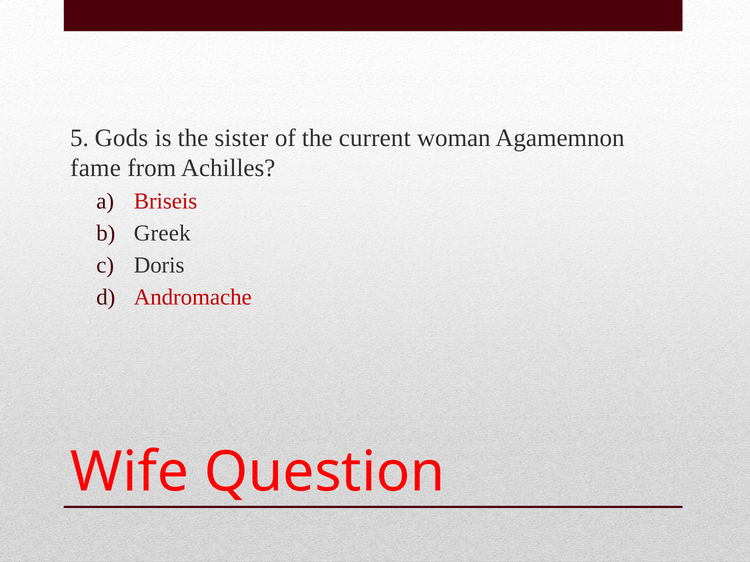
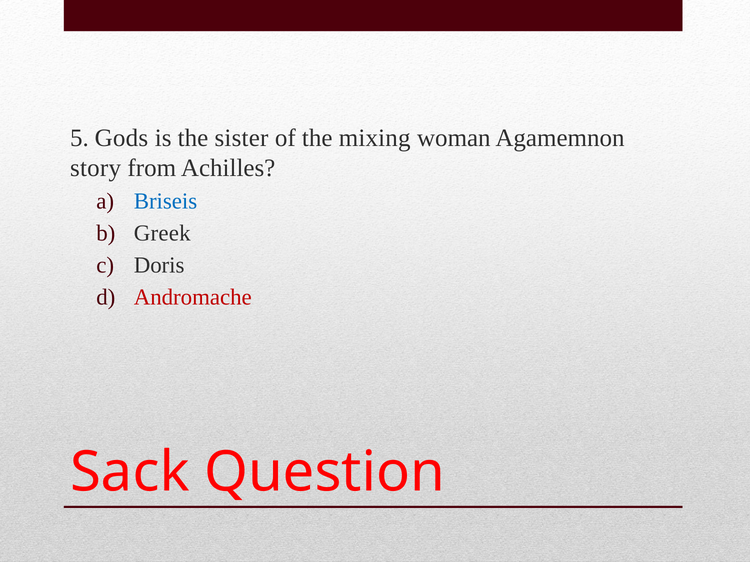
current: current -> mixing
fame: fame -> story
Briseis colour: red -> blue
Wife: Wife -> Sack
